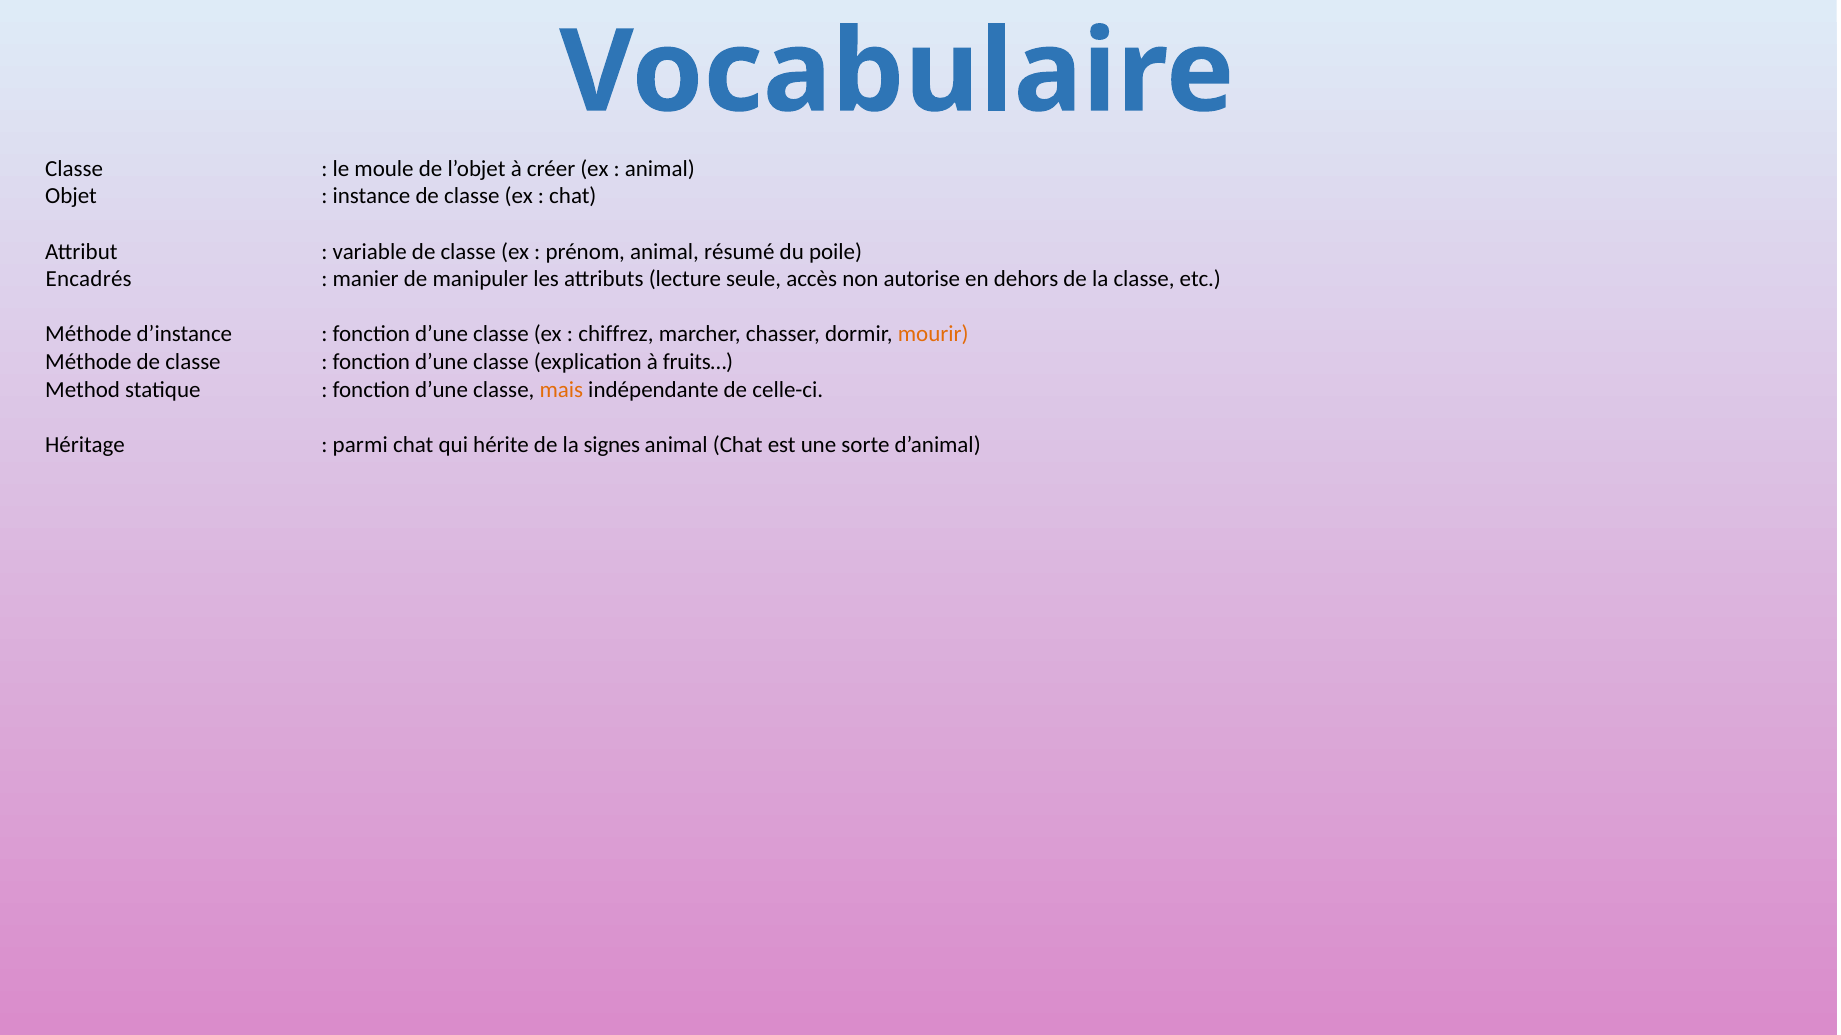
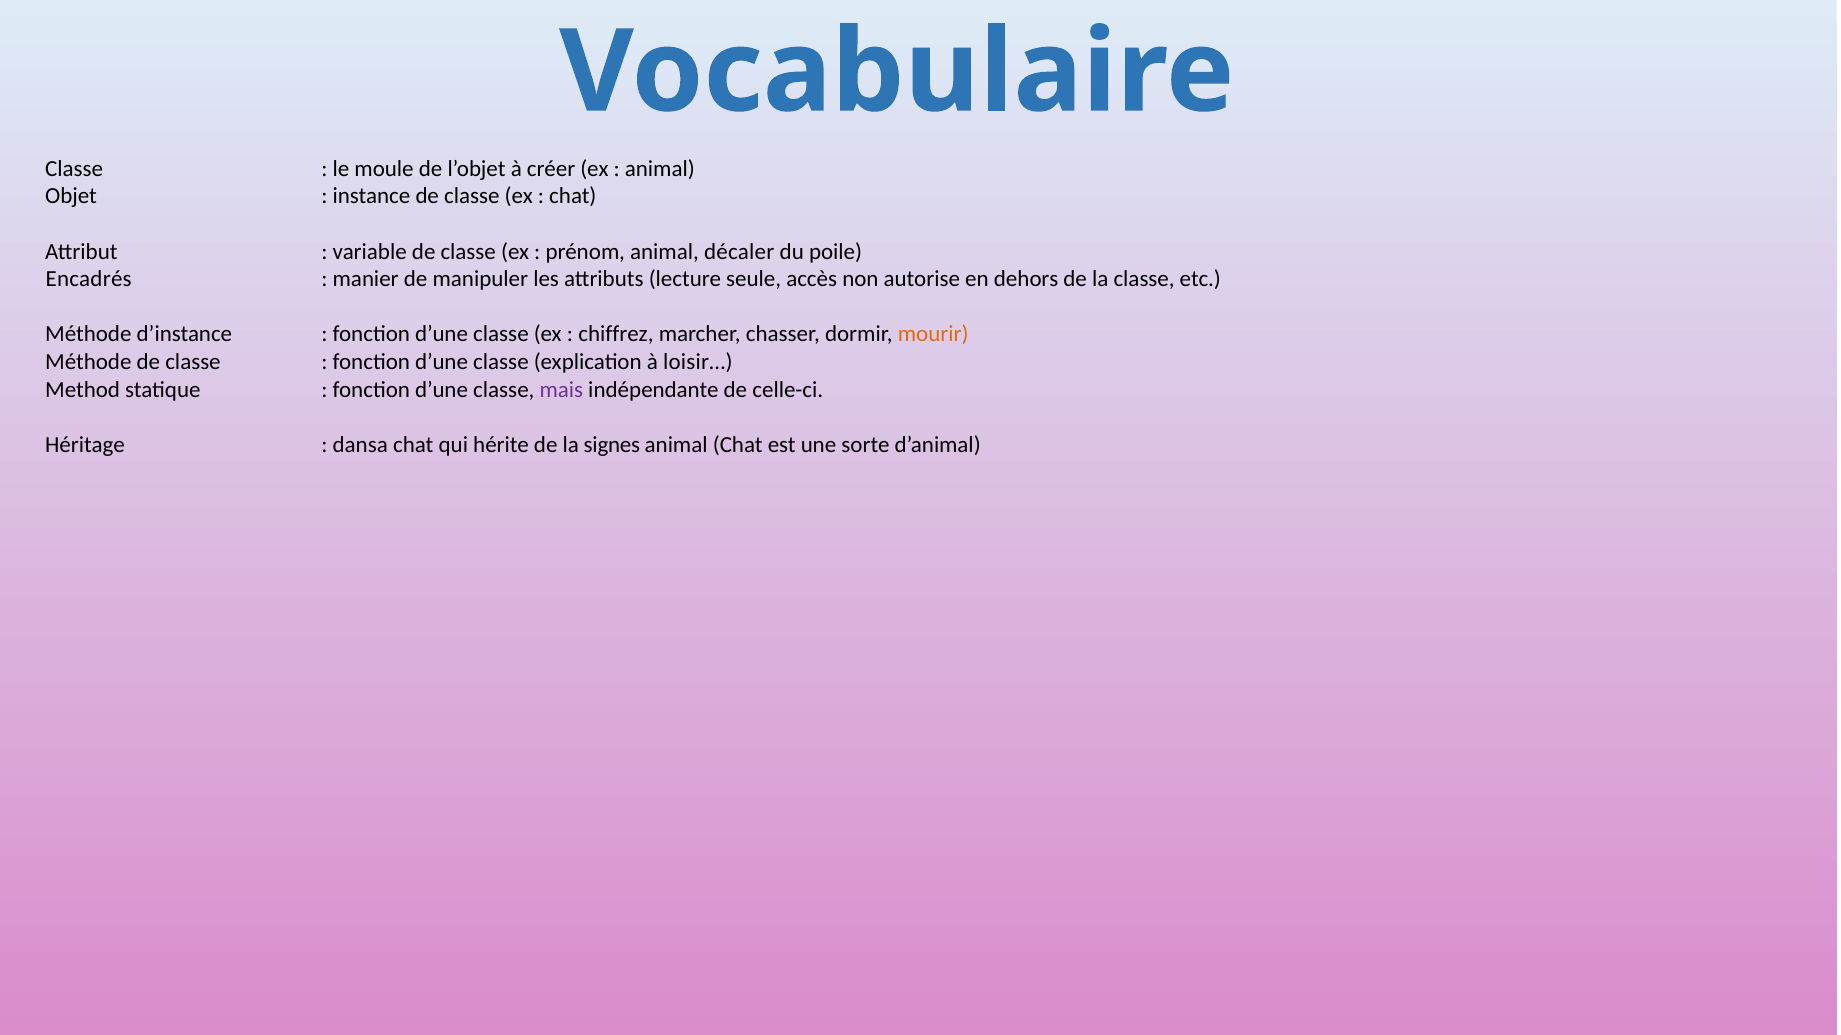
résumé: résumé -> décaler
fruits…: fruits… -> loisir…
mais colour: orange -> purple
parmi: parmi -> dansa
